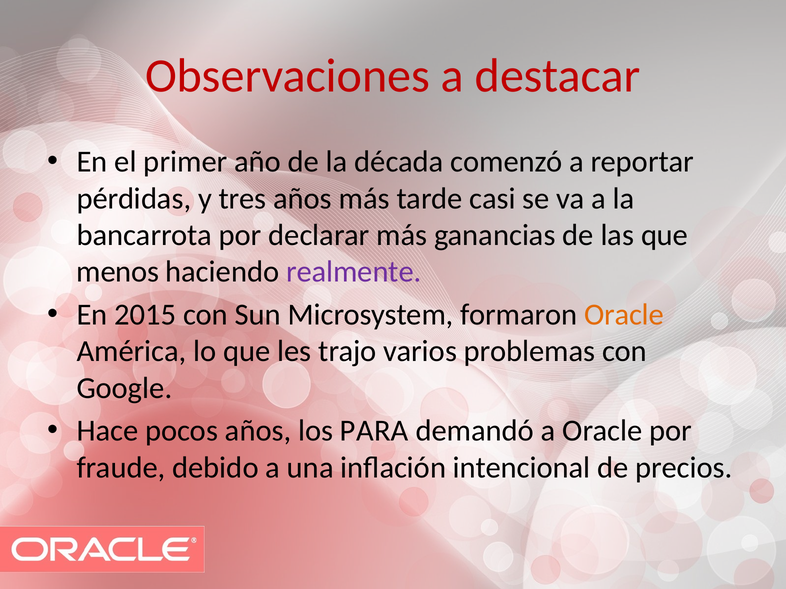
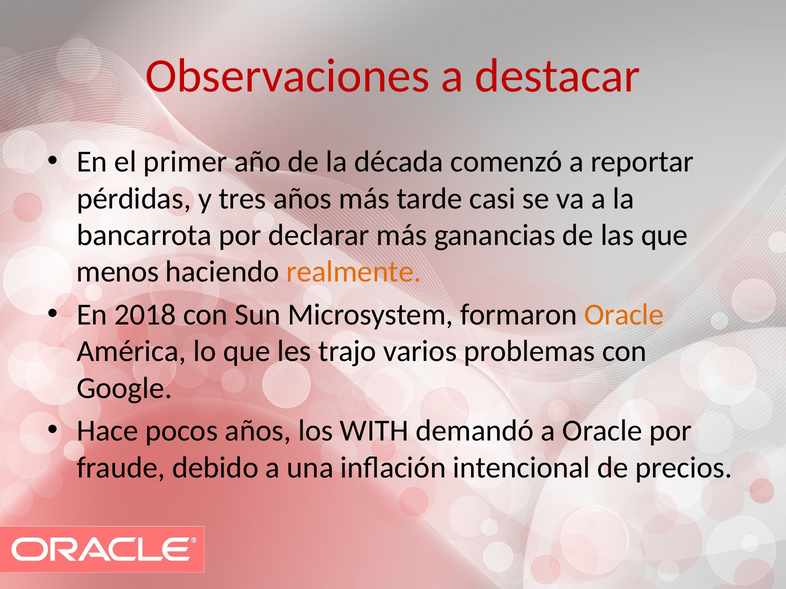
realmente colour: purple -> orange
2015: 2015 -> 2018
PARA: PARA -> WITH
